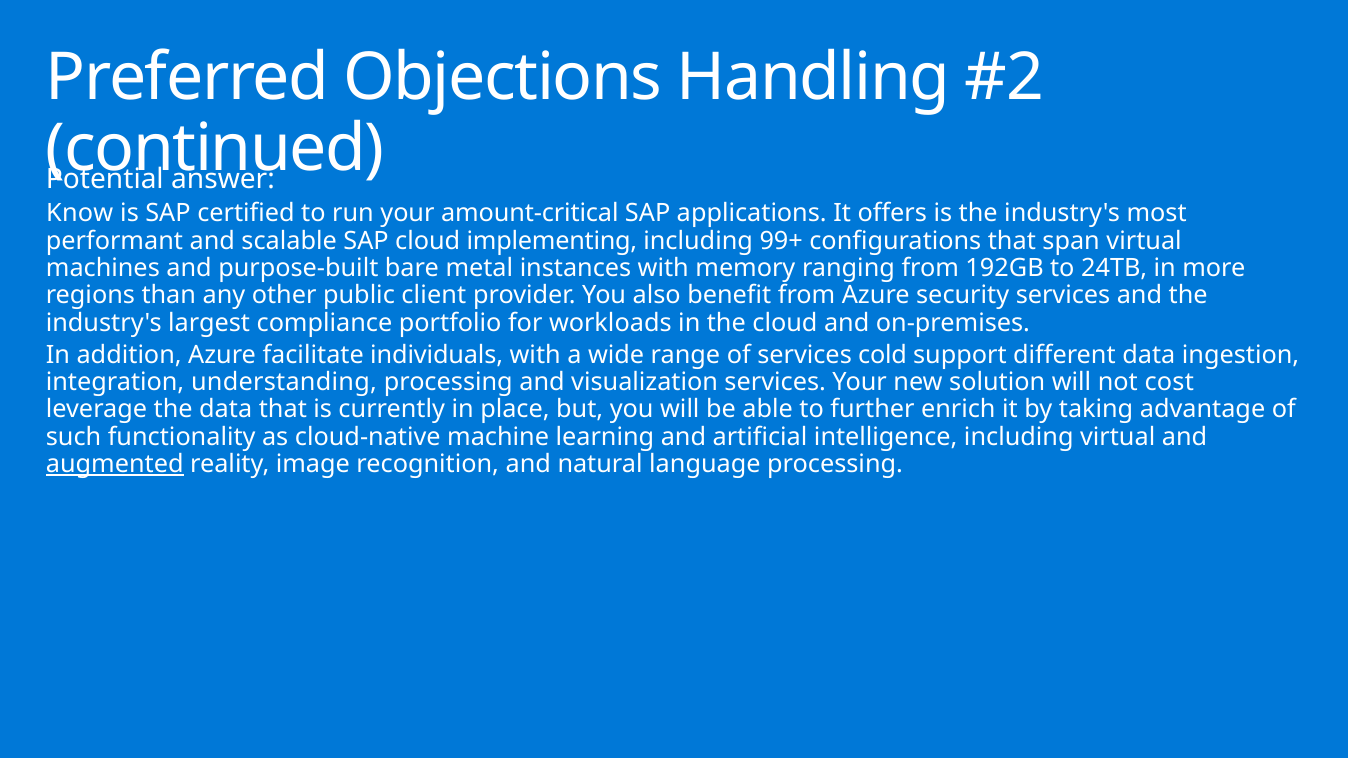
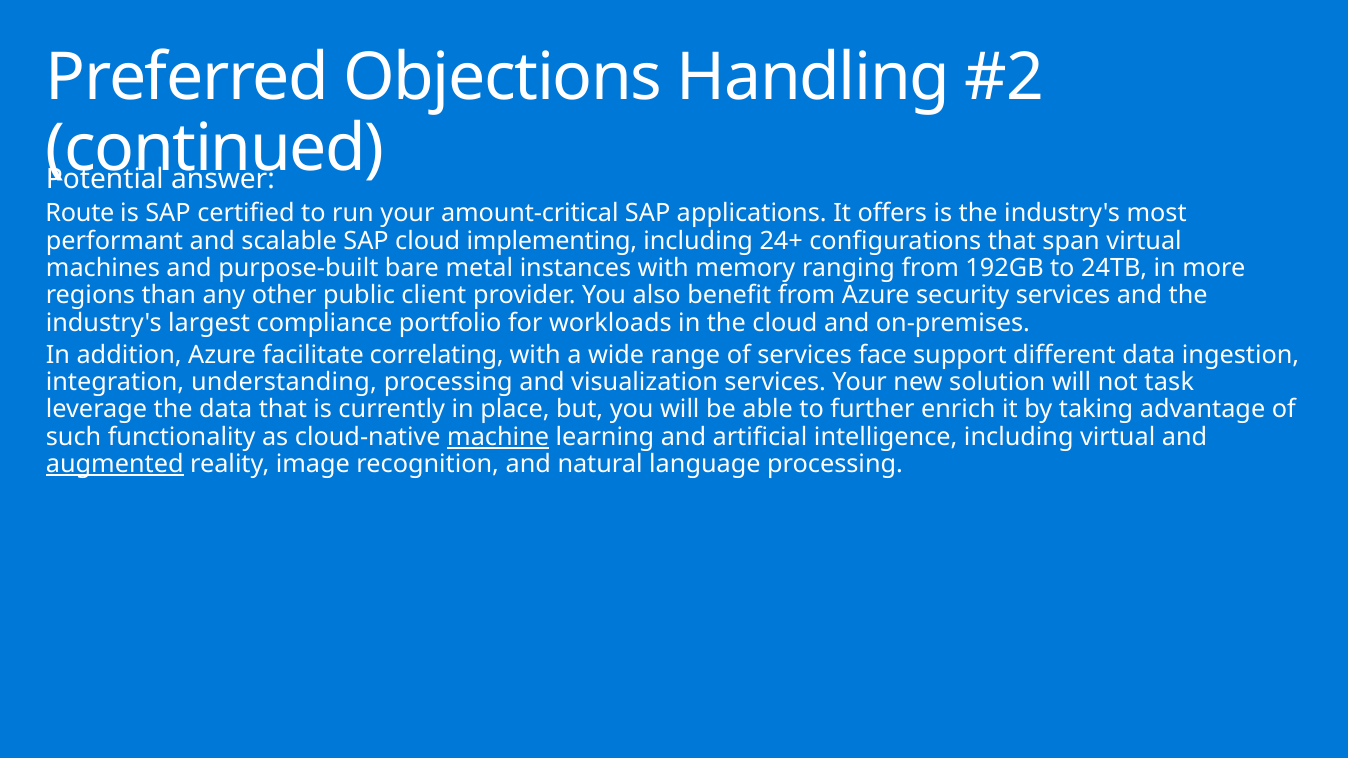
Know: Know -> Route
99+: 99+ -> 24+
individuals: individuals -> correlating
cold: cold -> face
cost: cost -> task
machine underline: none -> present
